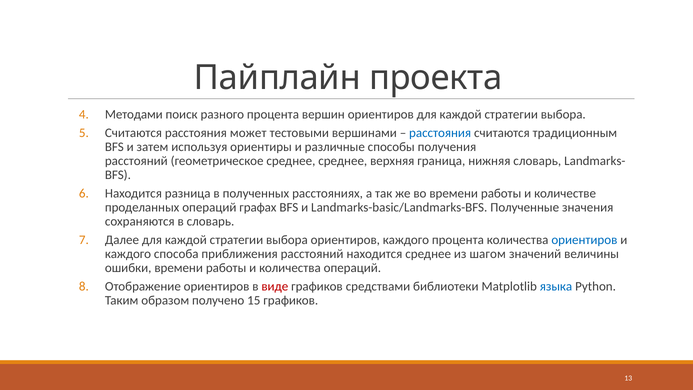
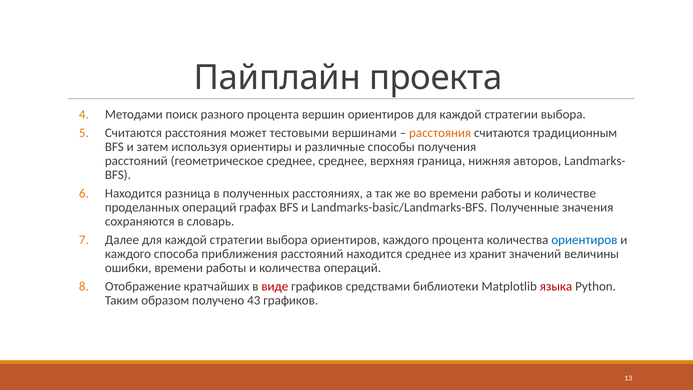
расстояния at (440, 133) colour: blue -> orange
нижняя словарь: словарь -> авторов
шагом: шагом -> хранит
Отображение ориентиров: ориентиров -> кратчайших
языка colour: blue -> red
15: 15 -> 43
